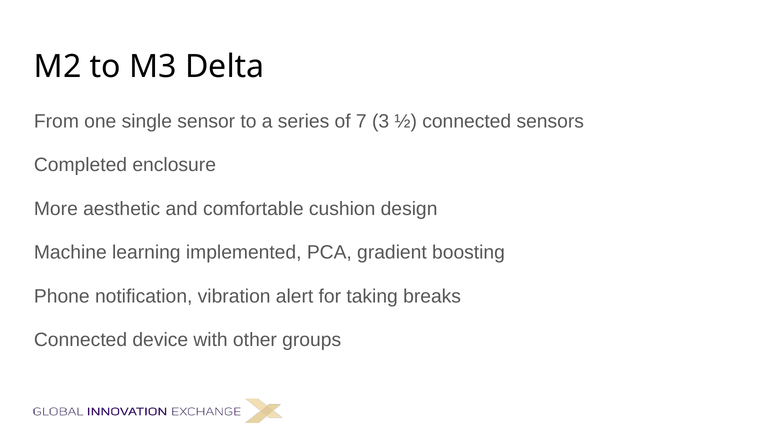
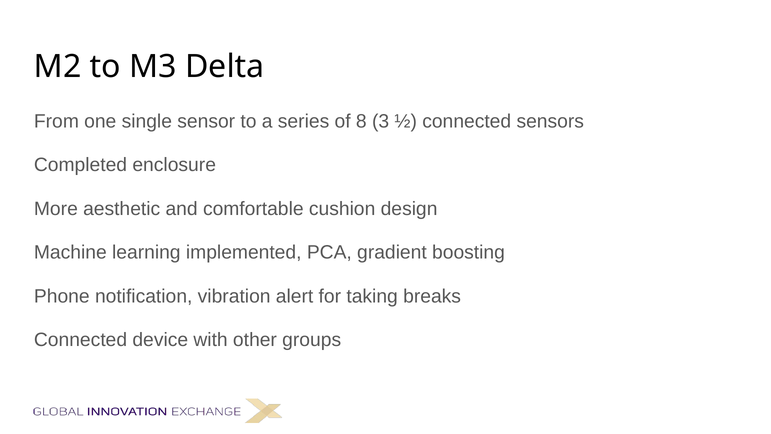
7: 7 -> 8
